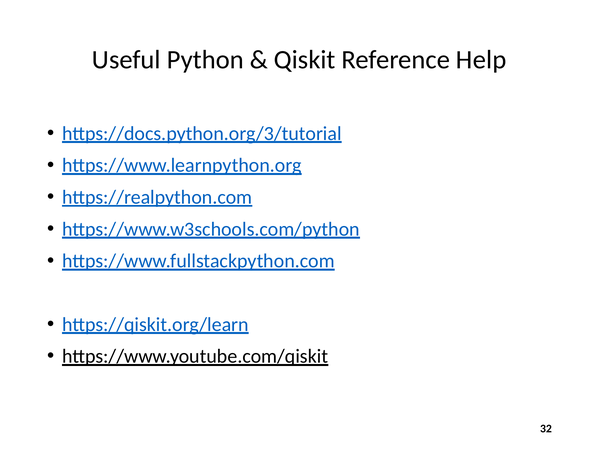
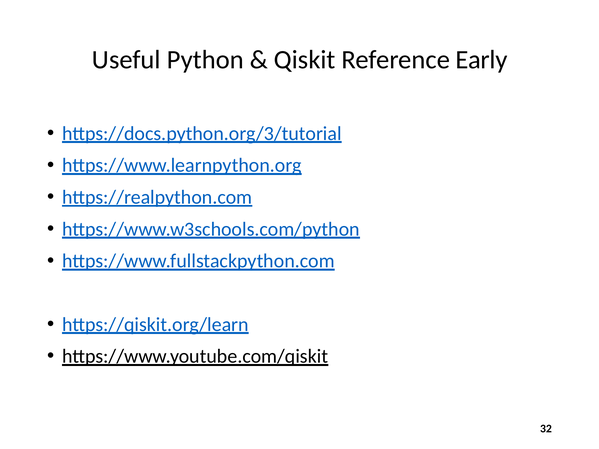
Help: Help -> Early
